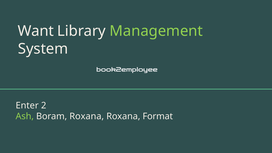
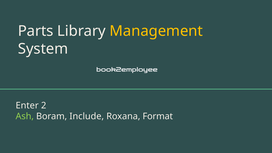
Want: Want -> Parts
Management colour: light green -> yellow
Boram Roxana: Roxana -> Include
